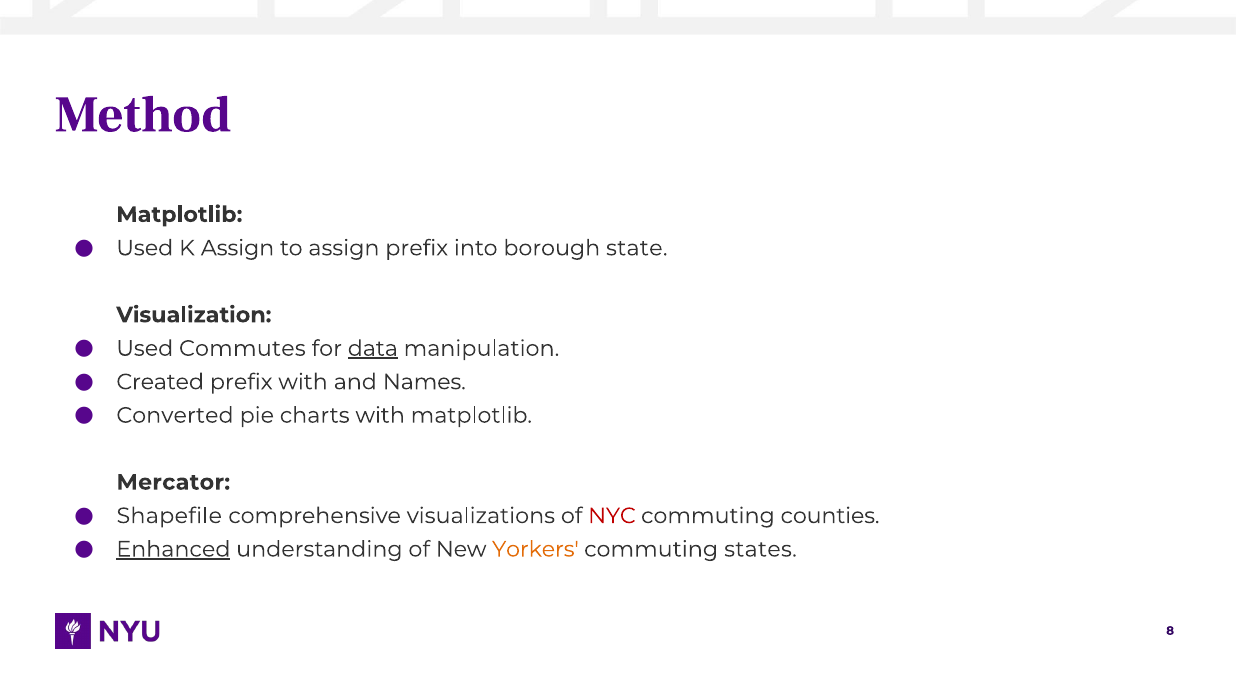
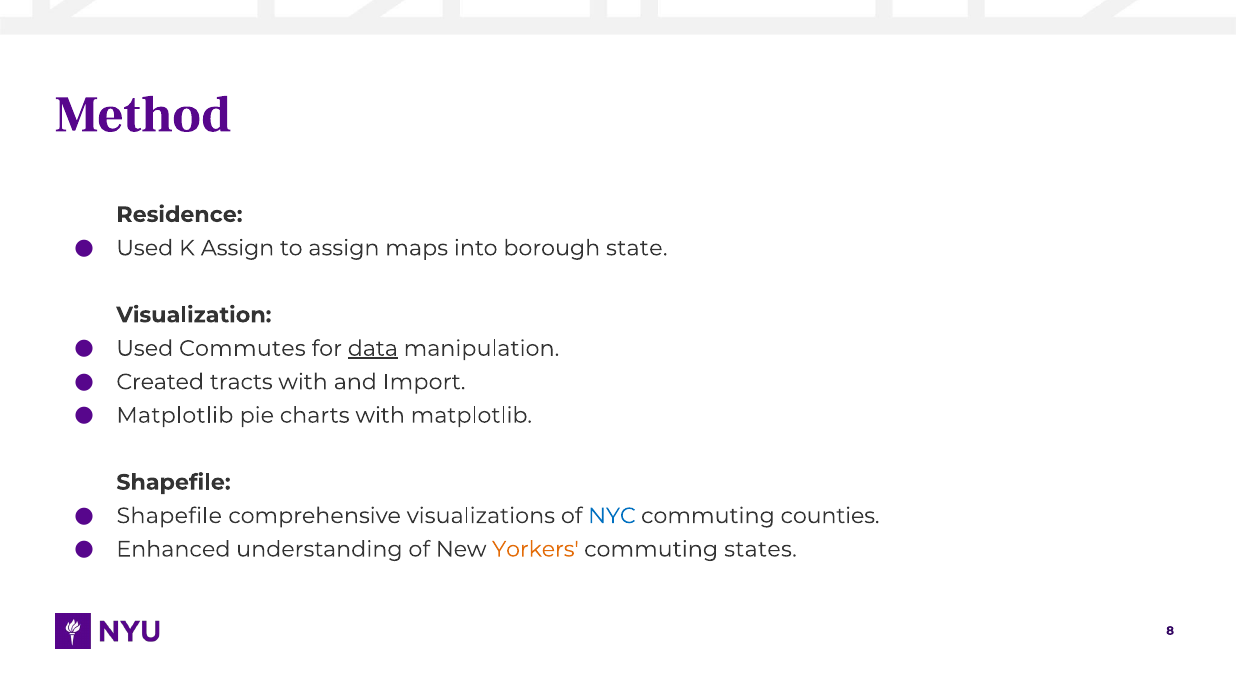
Matplotlib at (179, 215): Matplotlib -> Residence
assign prefix: prefix -> maps
Created prefix: prefix -> tracts
Names: Names -> Import
Converted at (175, 416): Converted -> Matplotlib
Mercator at (173, 483): Mercator -> Shapefile
NYC colour: red -> blue
Enhanced underline: present -> none
